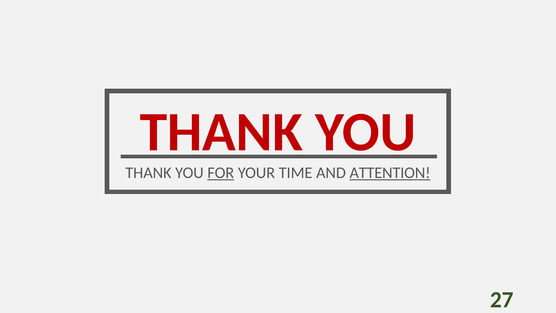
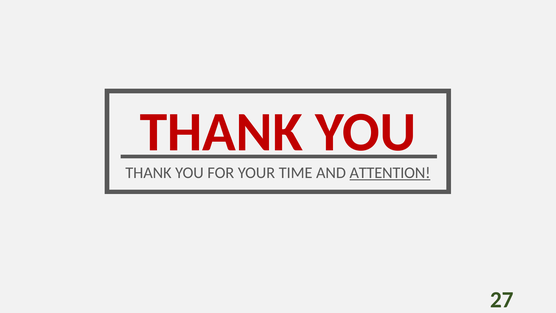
FOR underline: present -> none
